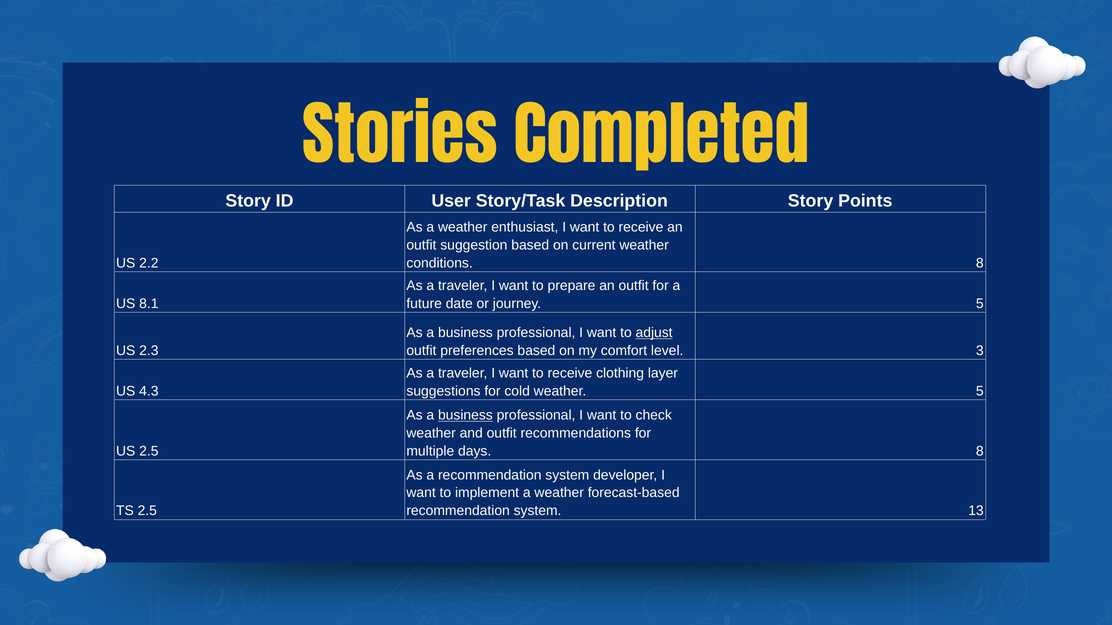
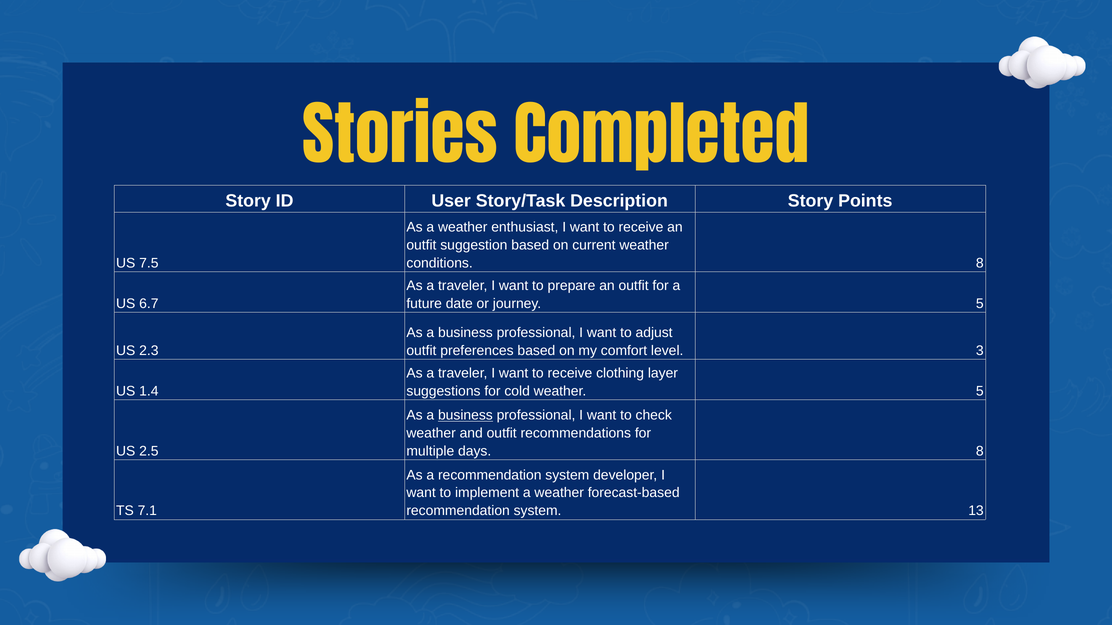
2.2: 2.2 -> 7.5
8.1: 8.1 -> 6.7
adjust underline: present -> none
4.3: 4.3 -> 1.4
TS 2.5: 2.5 -> 7.1
